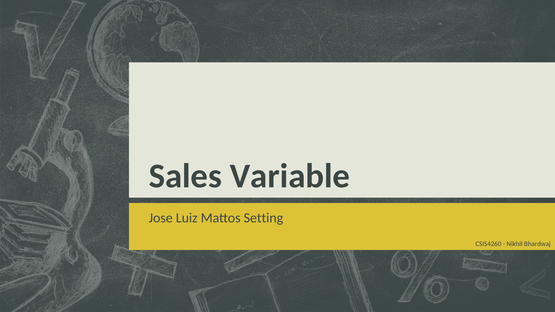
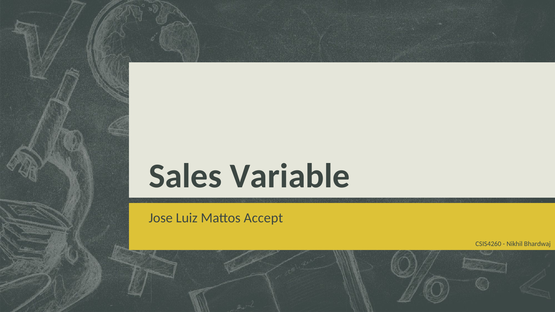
Setting: Setting -> Accept
